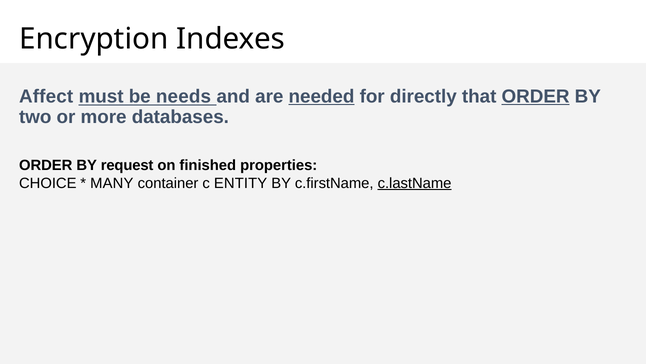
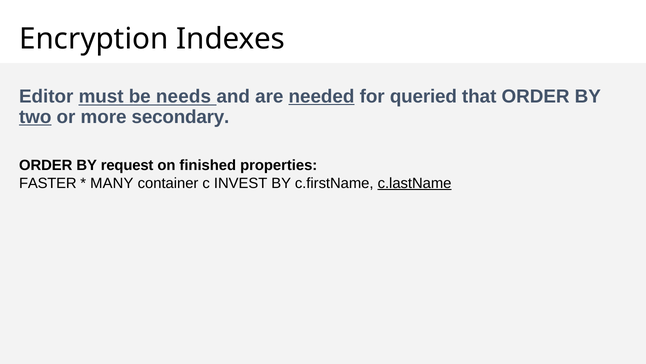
Affect: Affect -> Editor
directly: directly -> queried
ORDER at (536, 96) underline: present -> none
two underline: none -> present
databases: databases -> secondary
CHOICE: CHOICE -> FASTER
ENTITY: ENTITY -> INVEST
